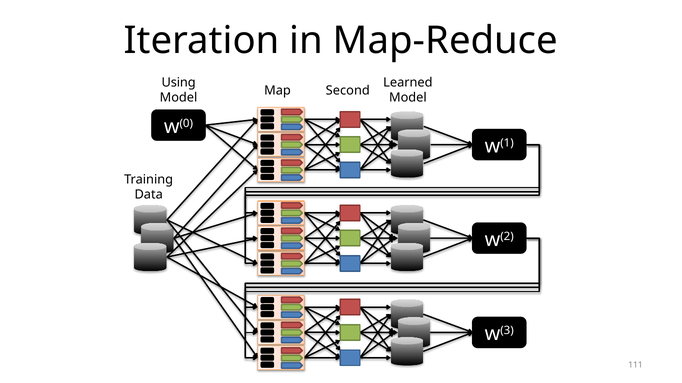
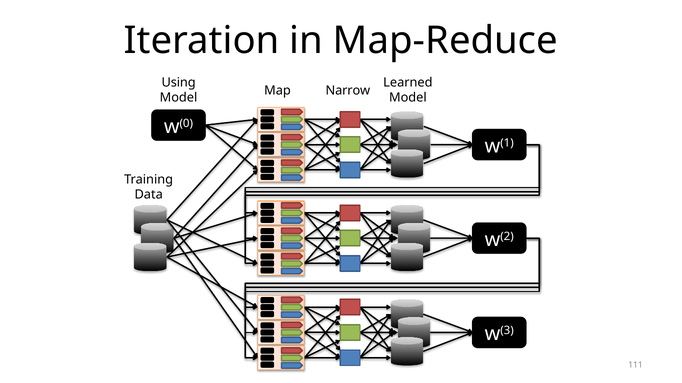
Second: Second -> Narrow
